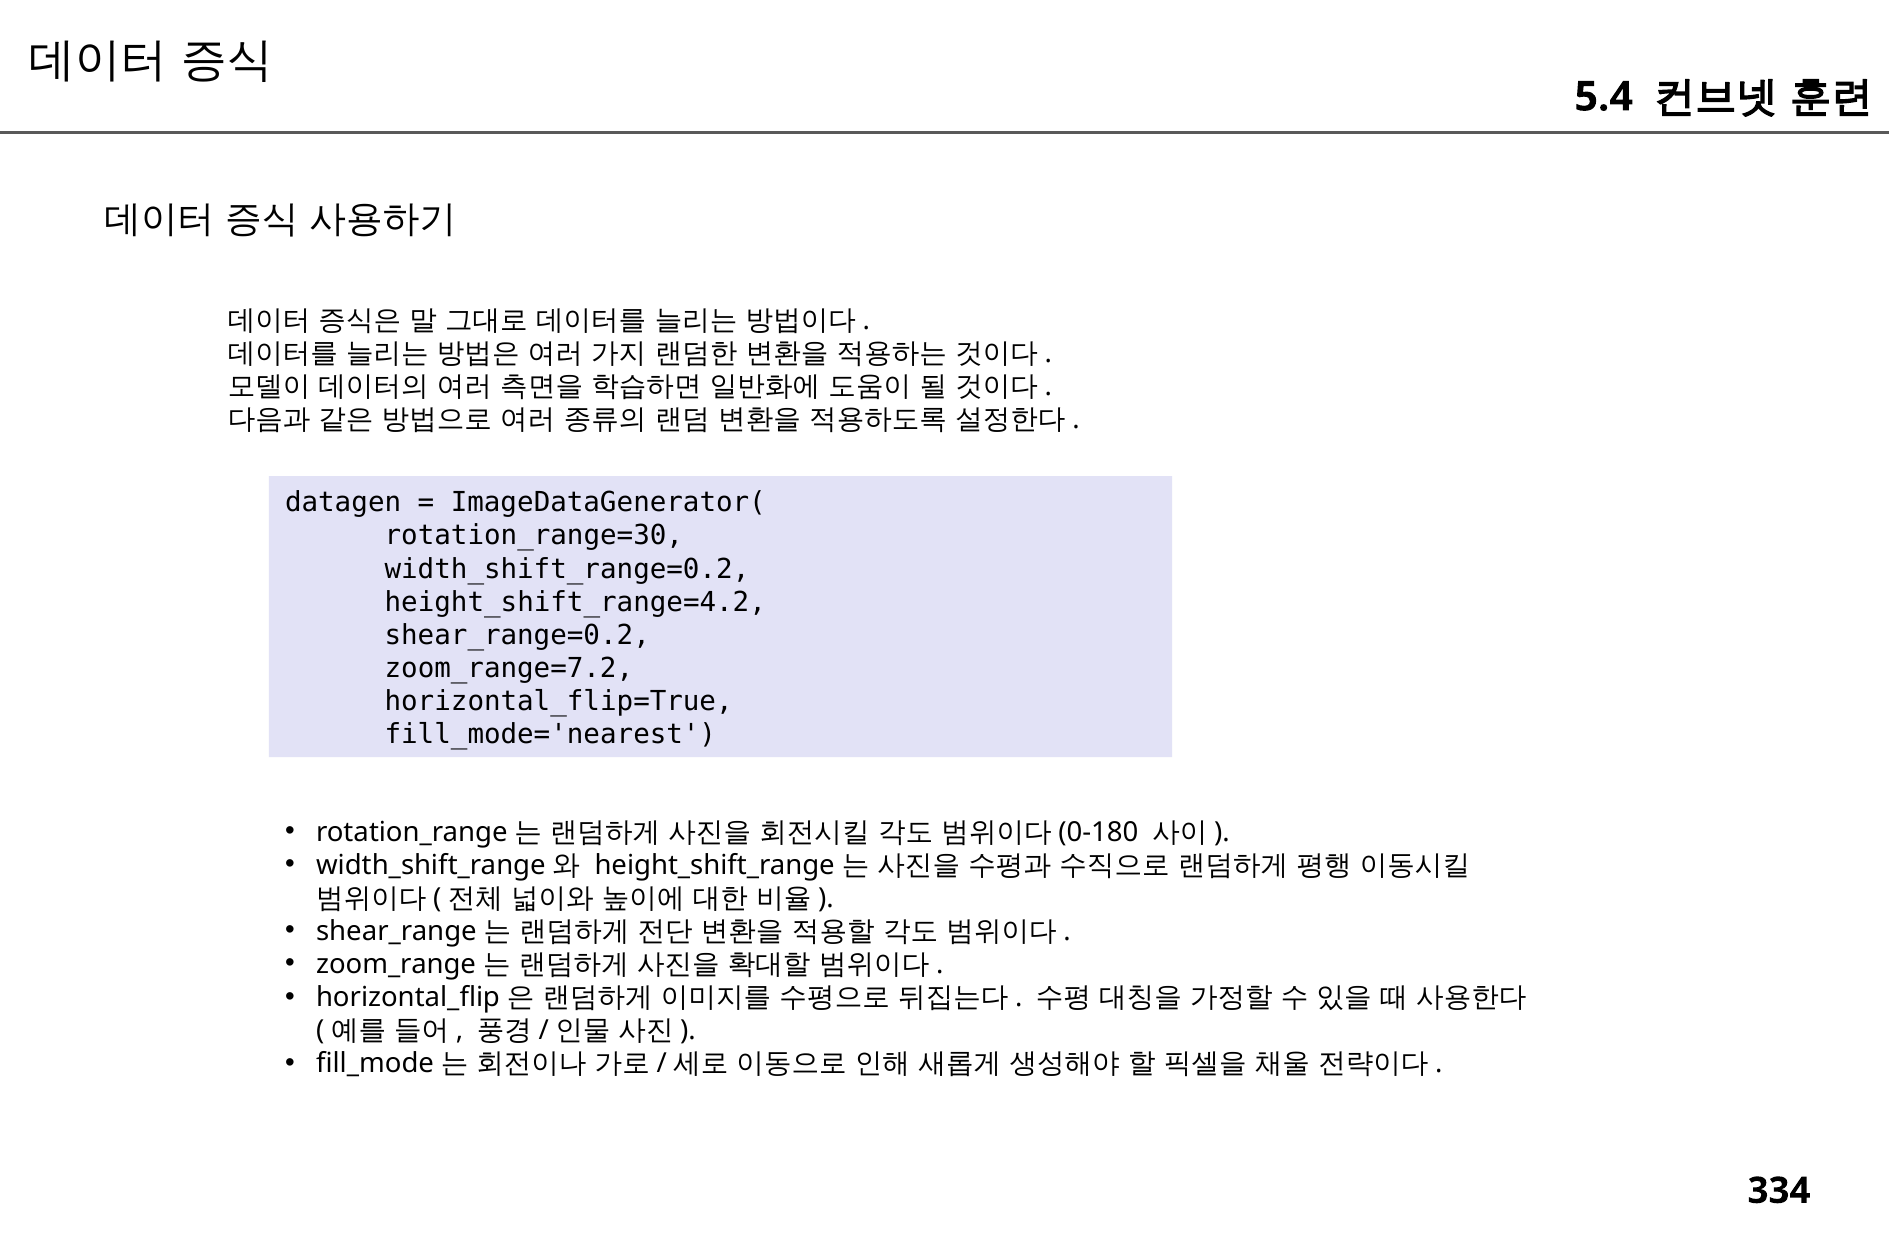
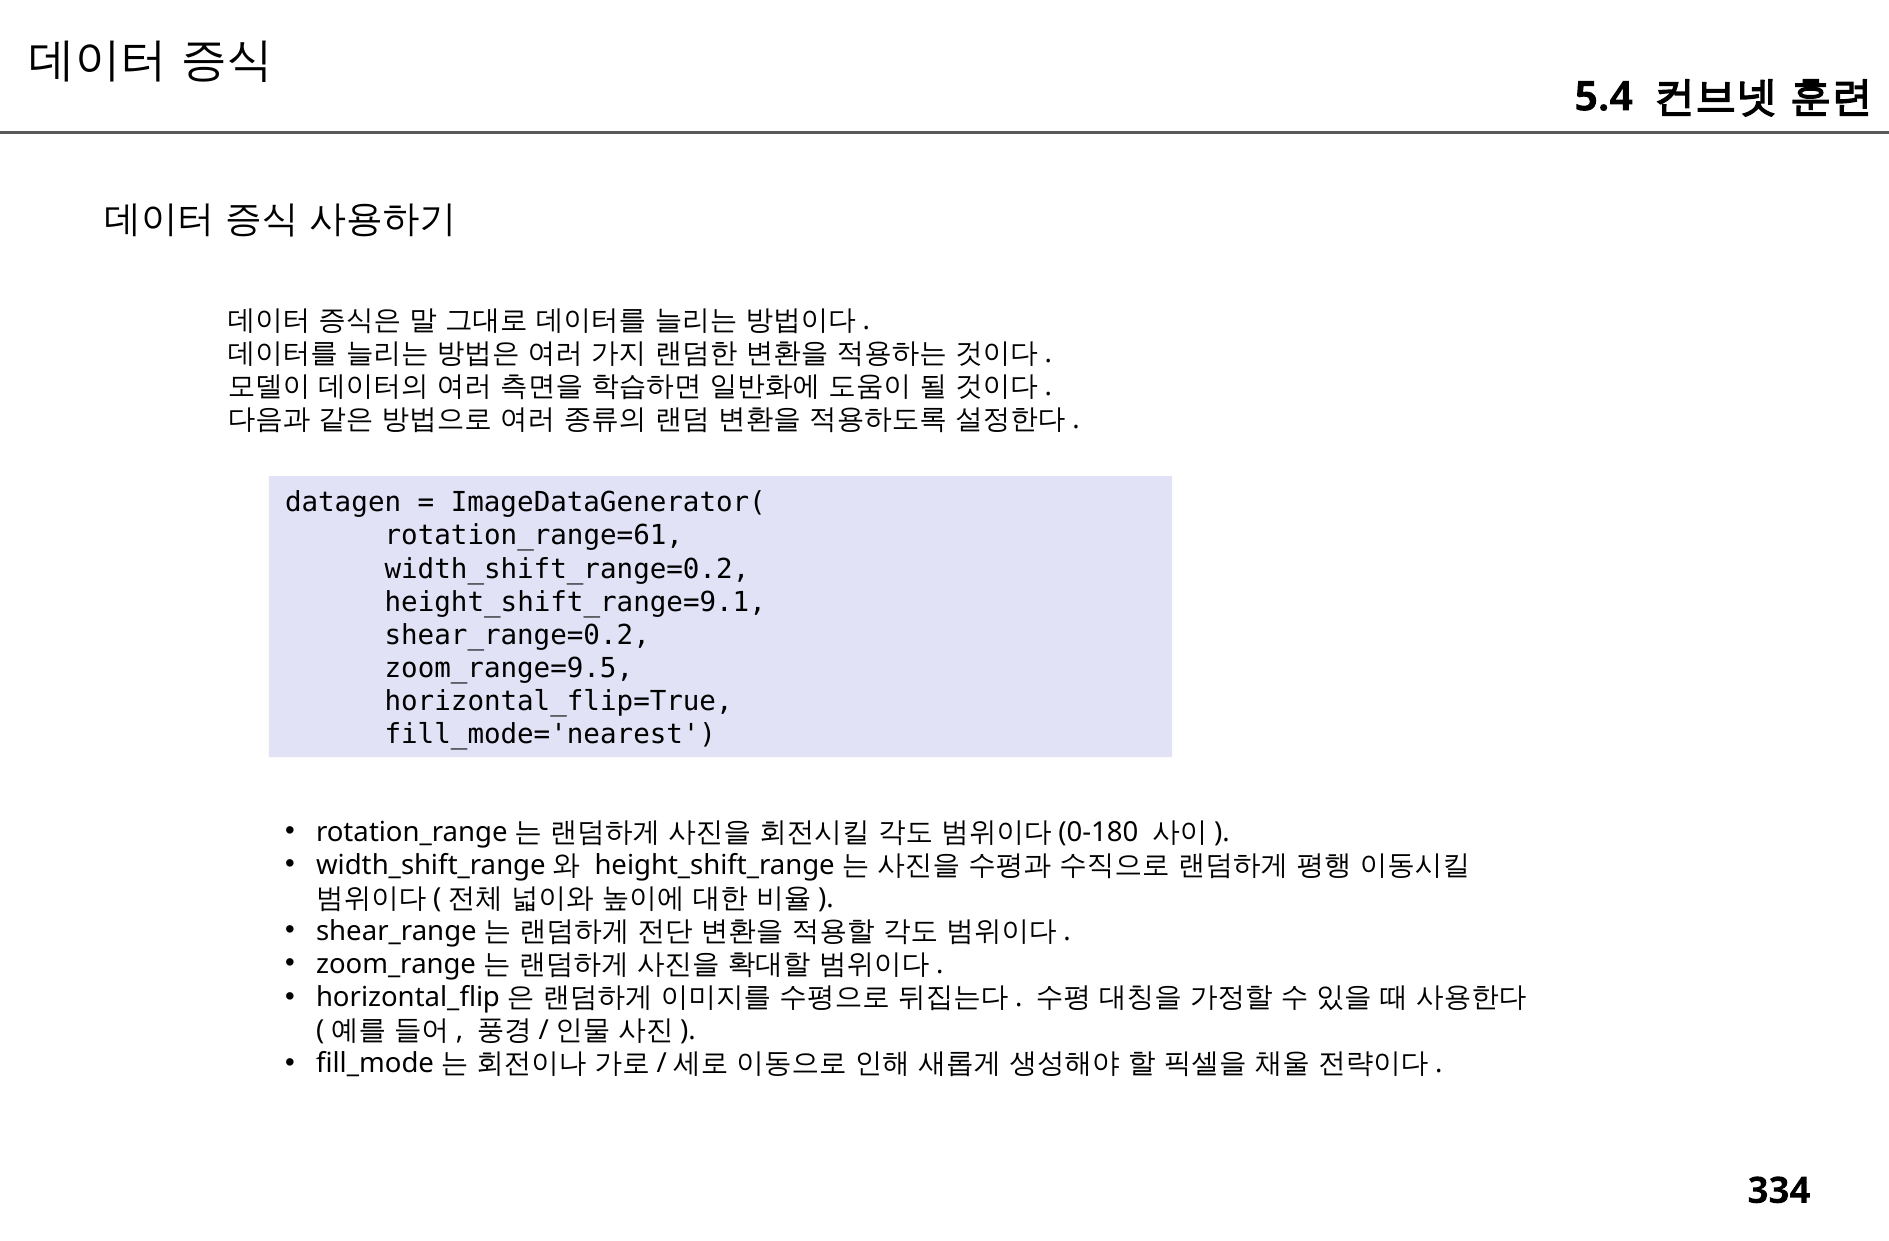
rotation_range=30: rotation_range=30 -> rotation_range=61
height_shift_range=4.2: height_shift_range=4.2 -> height_shift_range=9.1
zoom_range=7.2: zoom_range=7.2 -> zoom_range=9.5
